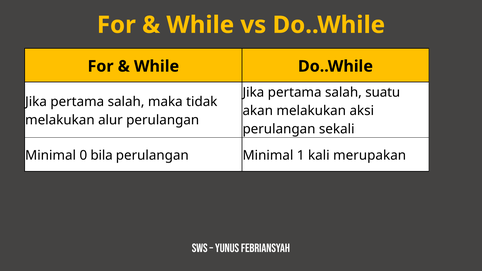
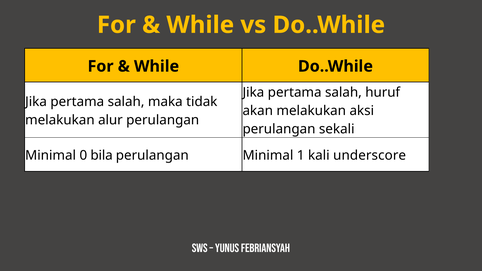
suatu: suatu -> huruf
merupakan: merupakan -> underscore
